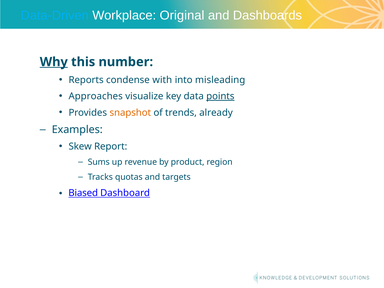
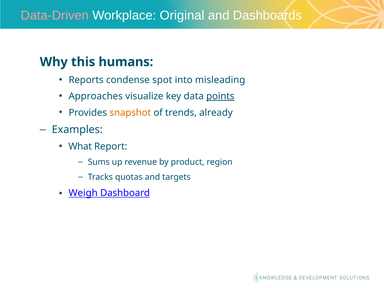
Data-Driven colour: light blue -> pink
Why underline: present -> none
number: number -> humans
with: with -> spot
Skew: Skew -> What
Biased: Biased -> Weigh
